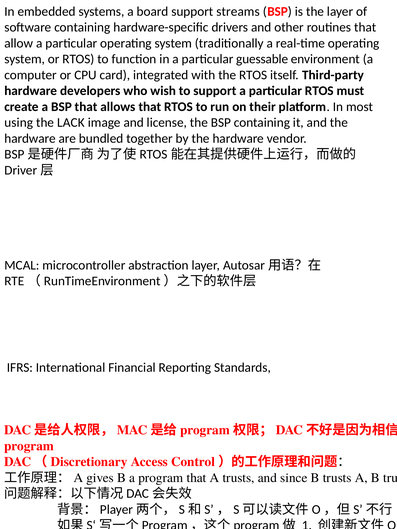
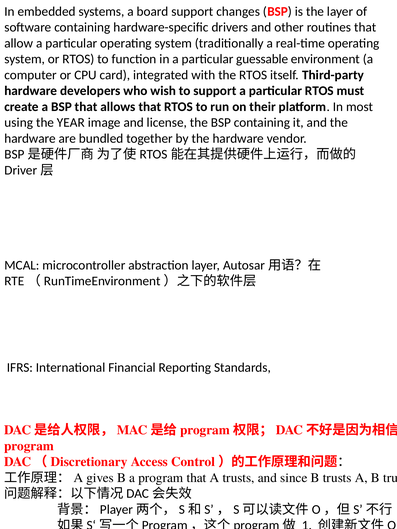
streams: streams -> changes
LACK: LACK -> YEAR
